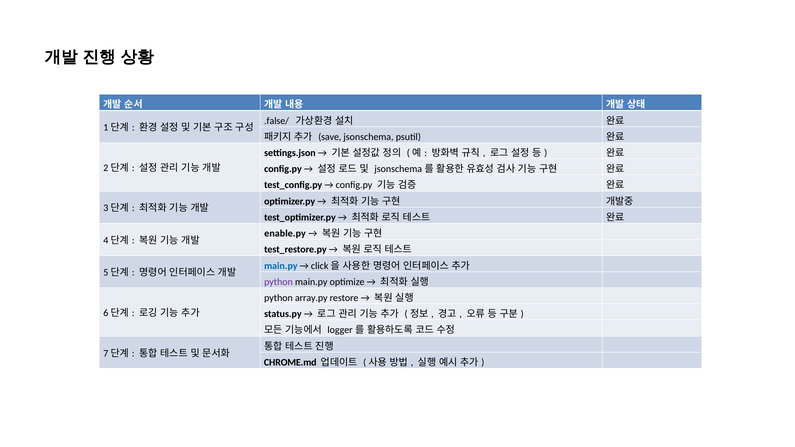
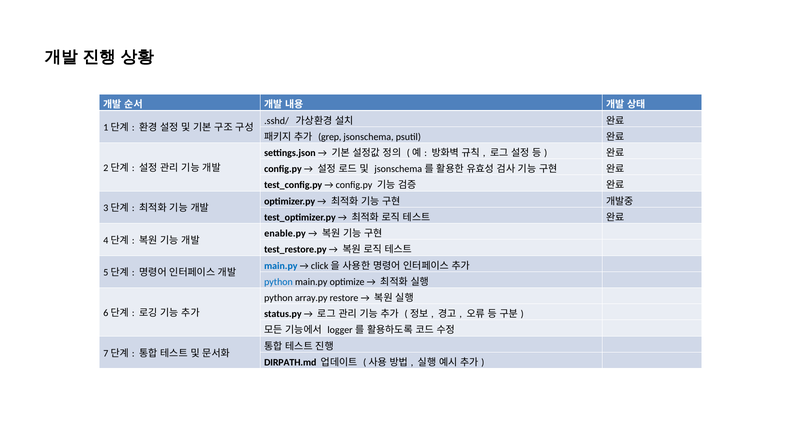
.false/: .false/ -> .sshd/
save: save -> grep
python at (278, 282) colour: purple -> blue
CHROME.md: CHROME.md -> DIRPATH.md
